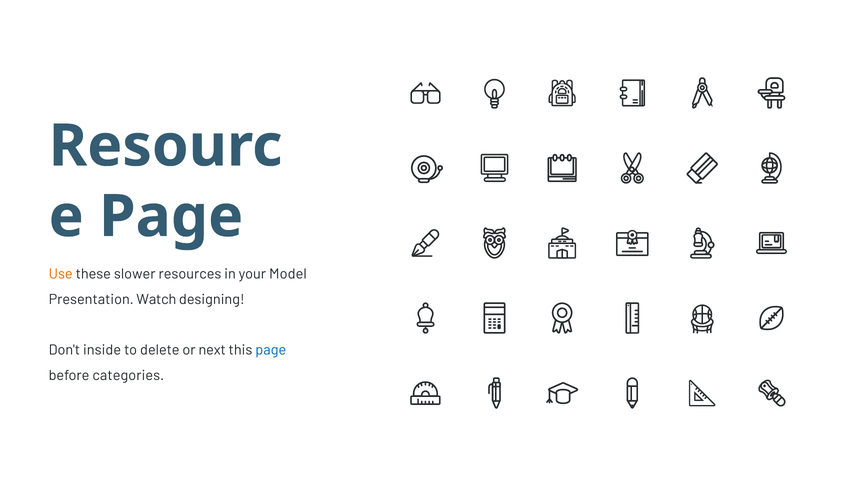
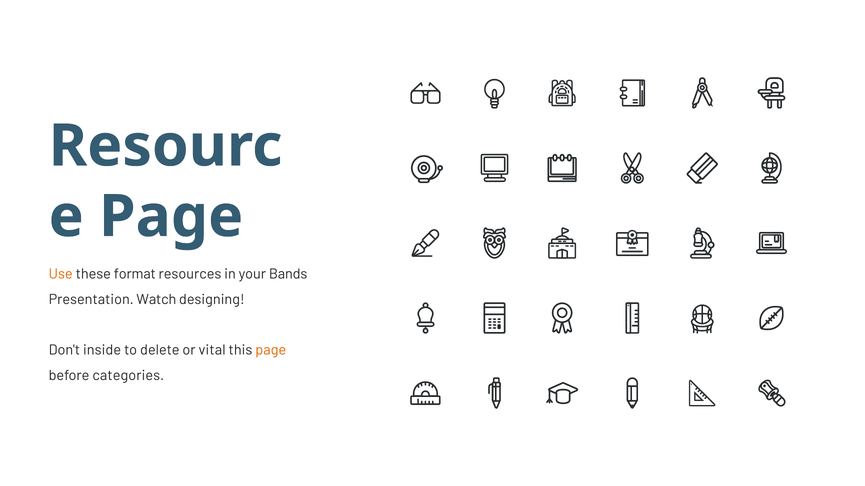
slower: slower -> format
Model: Model -> Bands
next: next -> vital
page at (271, 350) colour: blue -> orange
